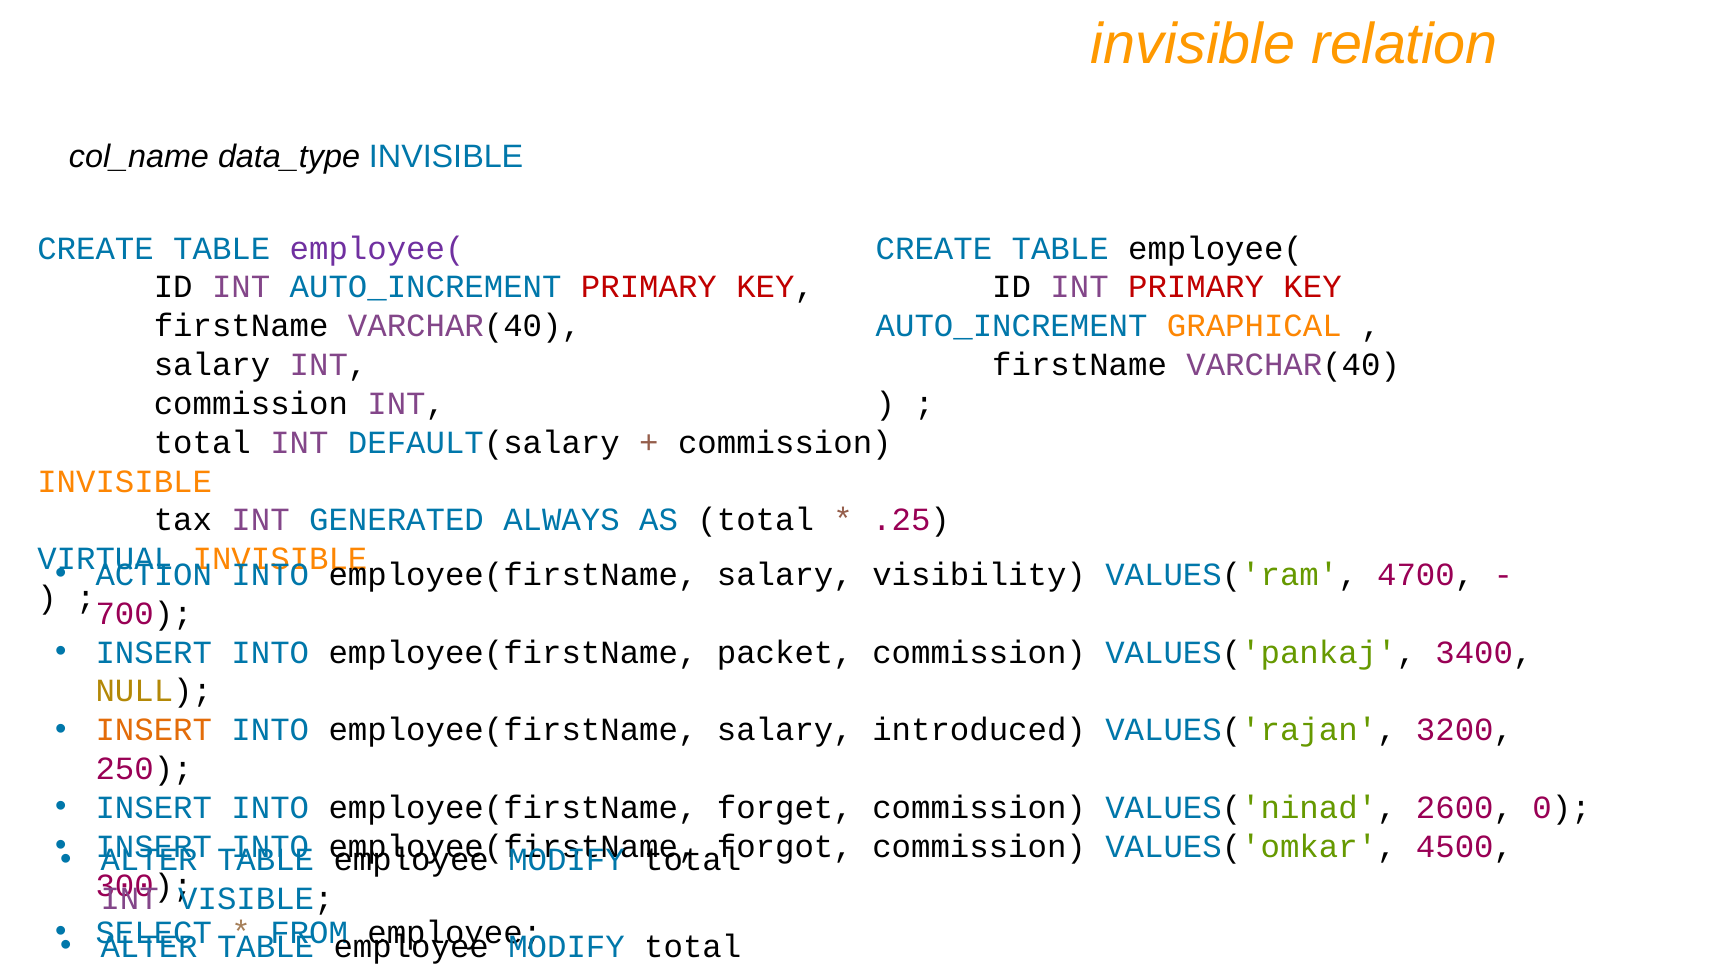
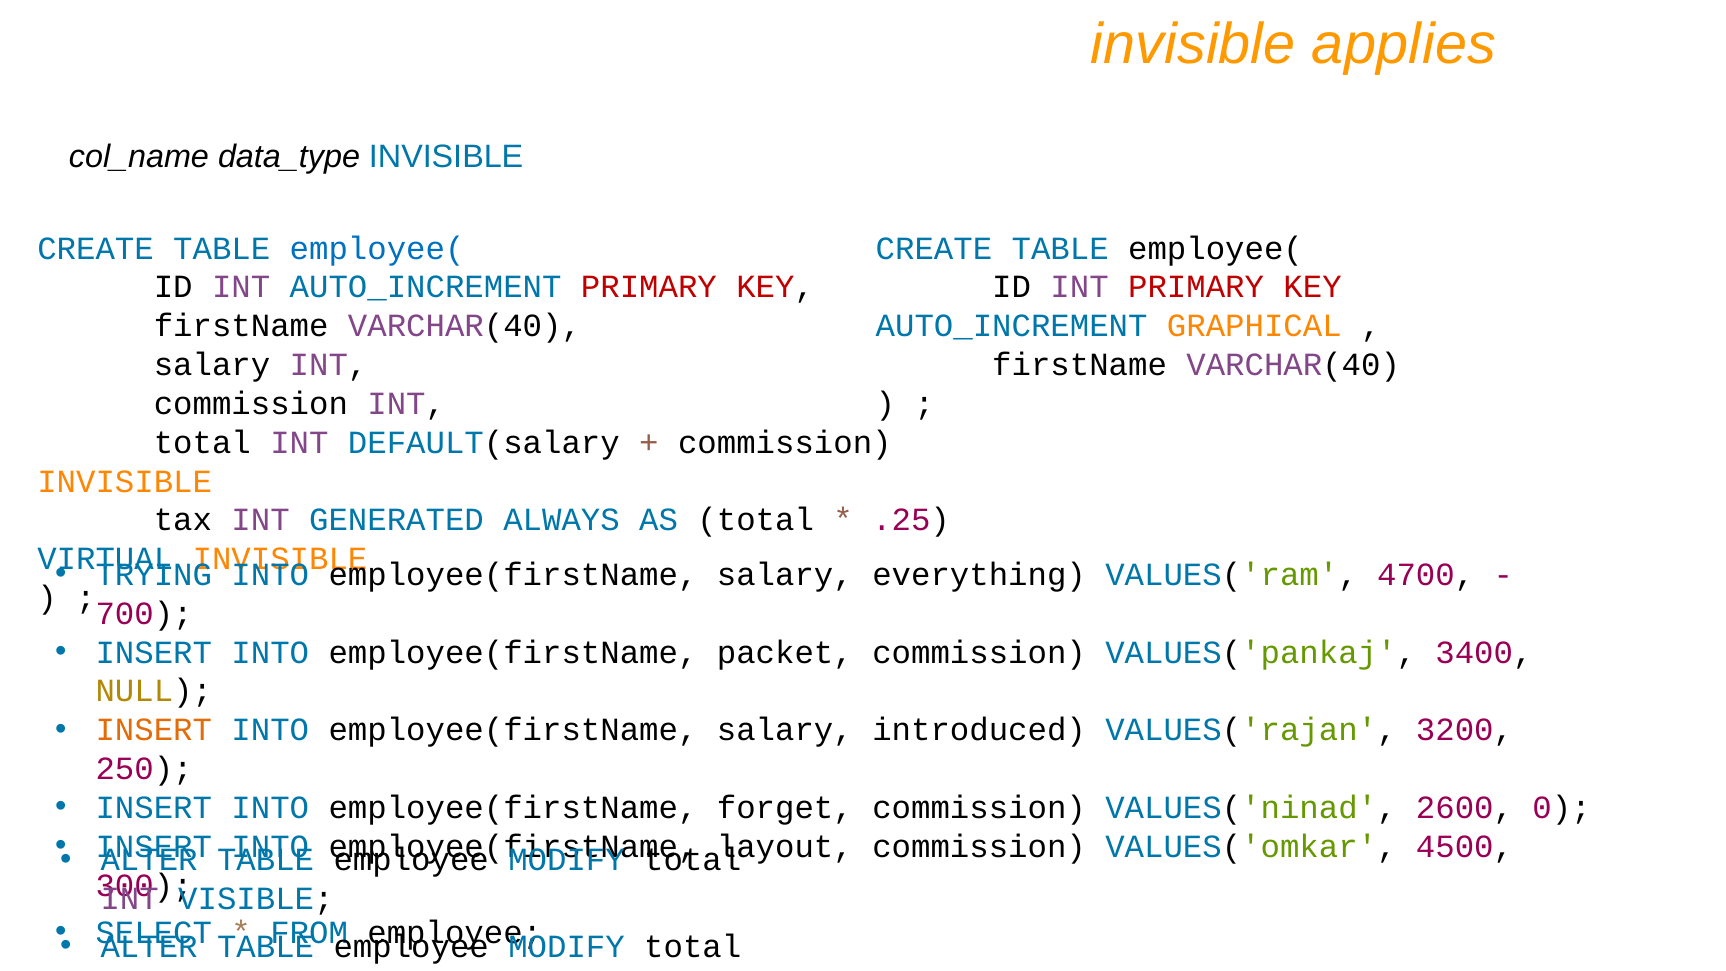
relation: relation -> applies
employee( at (377, 248) colour: purple -> blue
ACTION: ACTION -> TRYING
visibility: visibility -> everything
forgot: forgot -> layout
